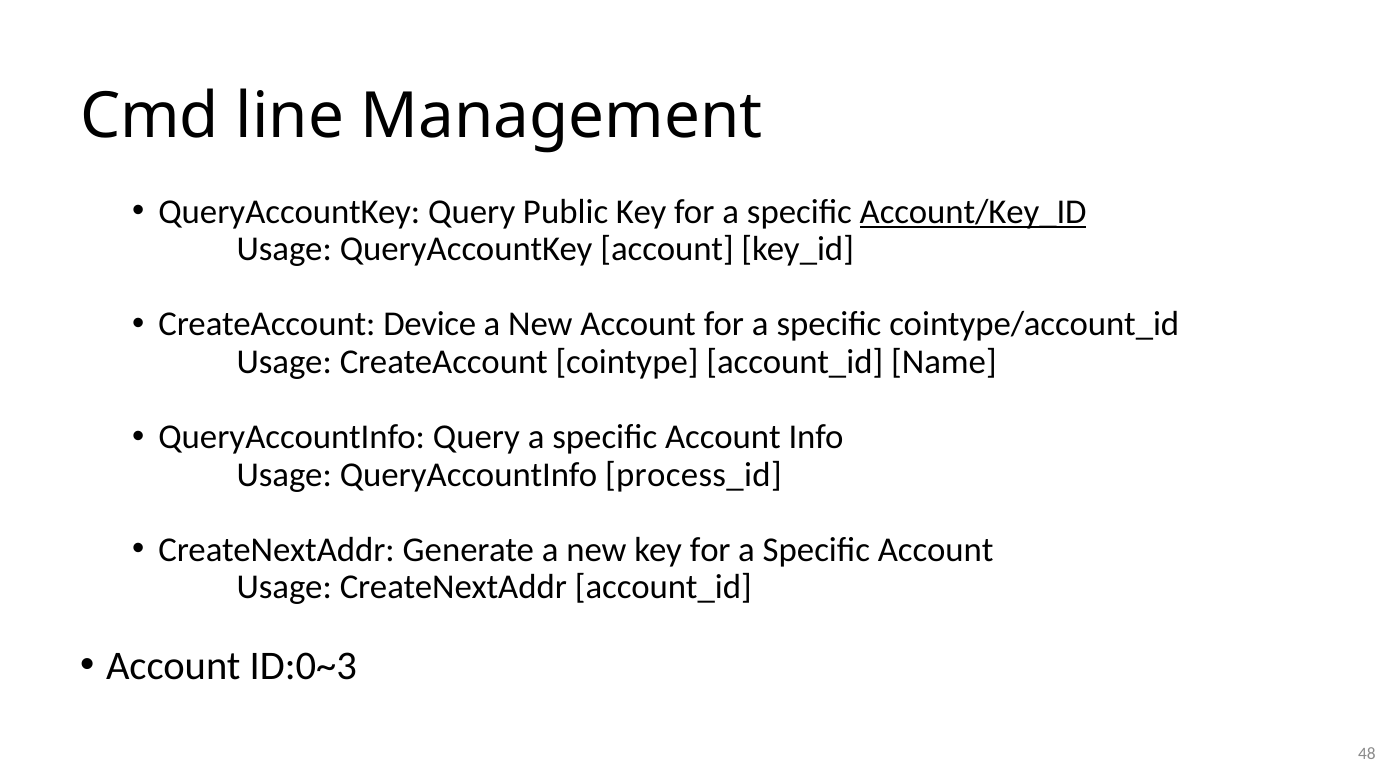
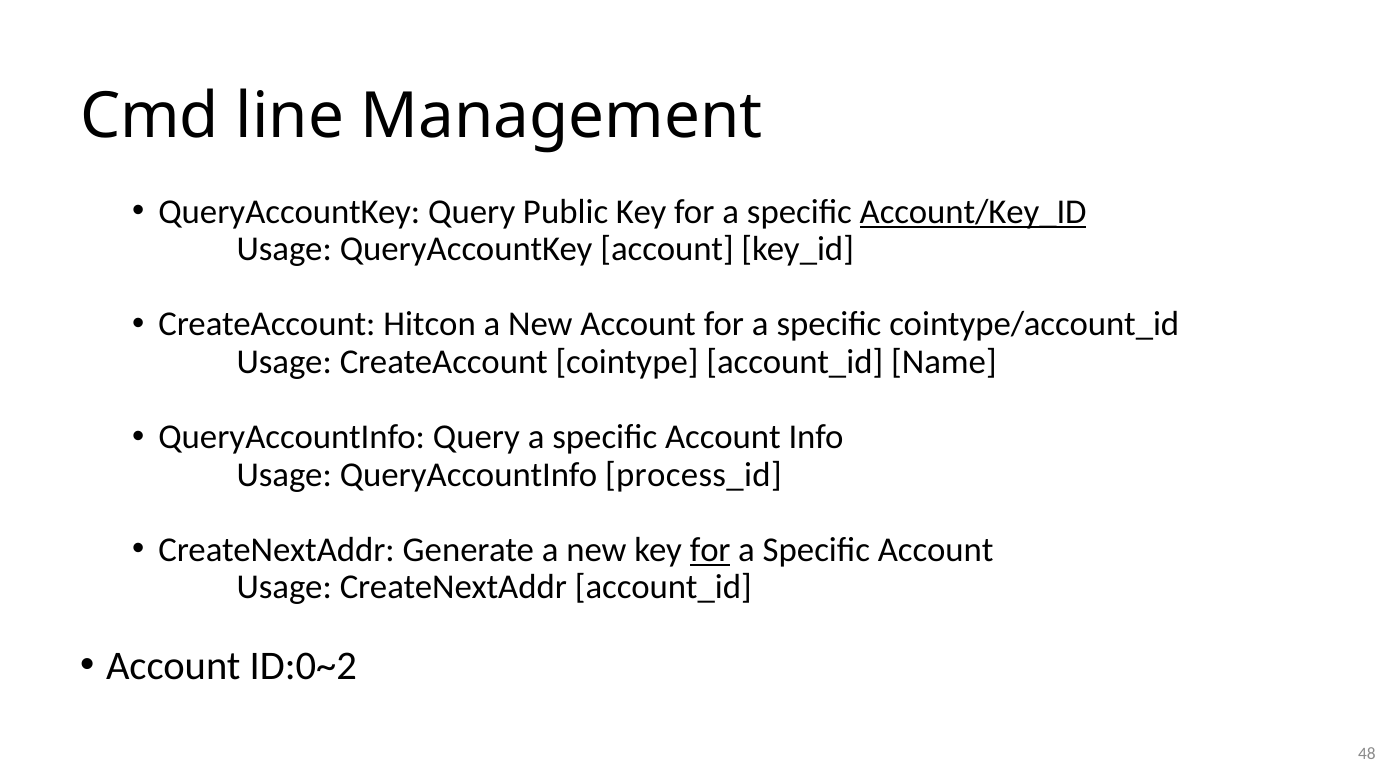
Device: Device -> Hitcon
for at (710, 550) underline: none -> present
ID:0~3: ID:0~3 -> ID:0~2
